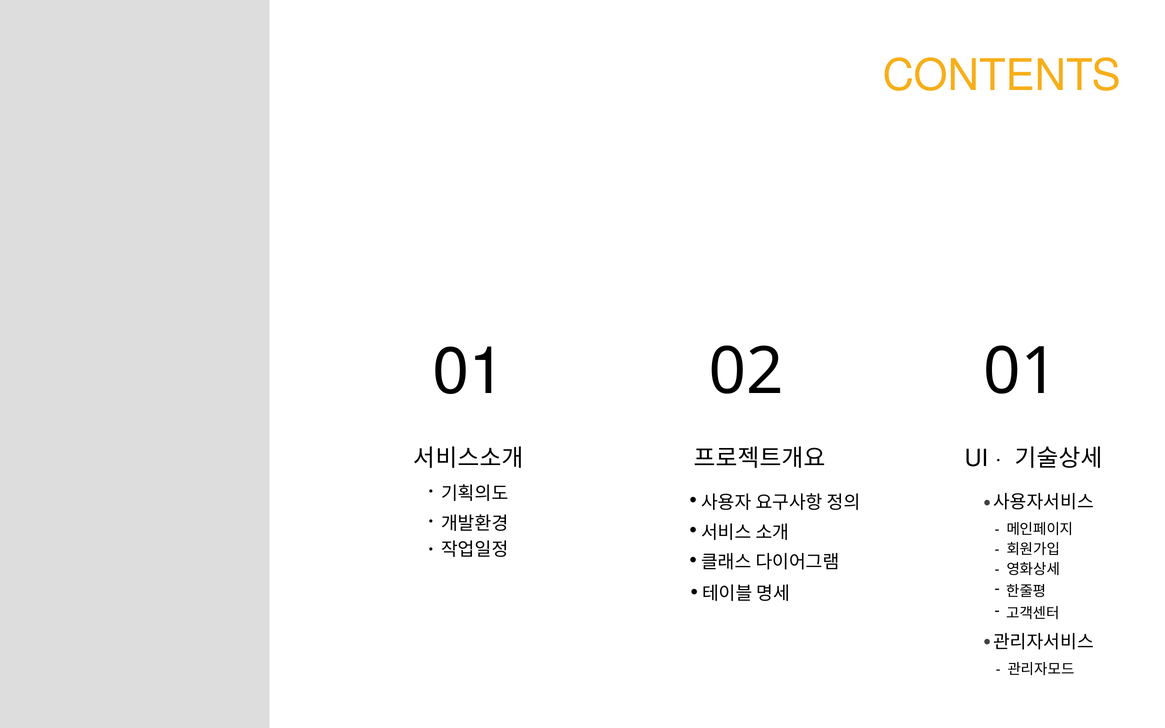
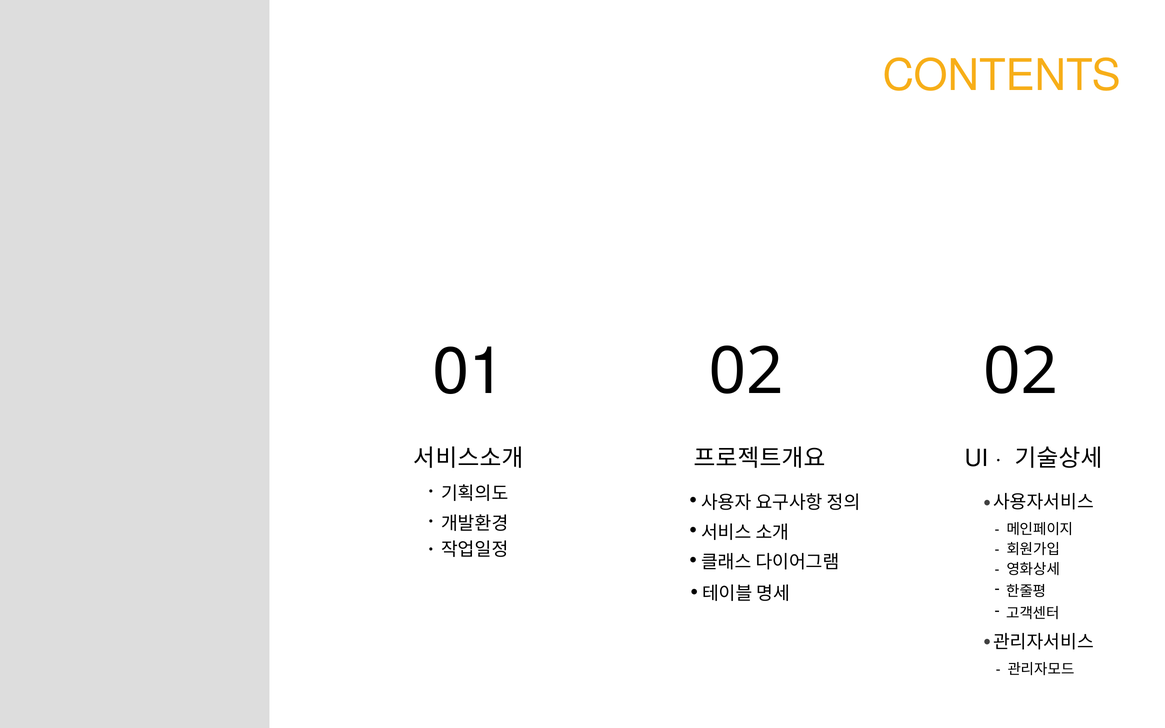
02 01: 01 -> 02
